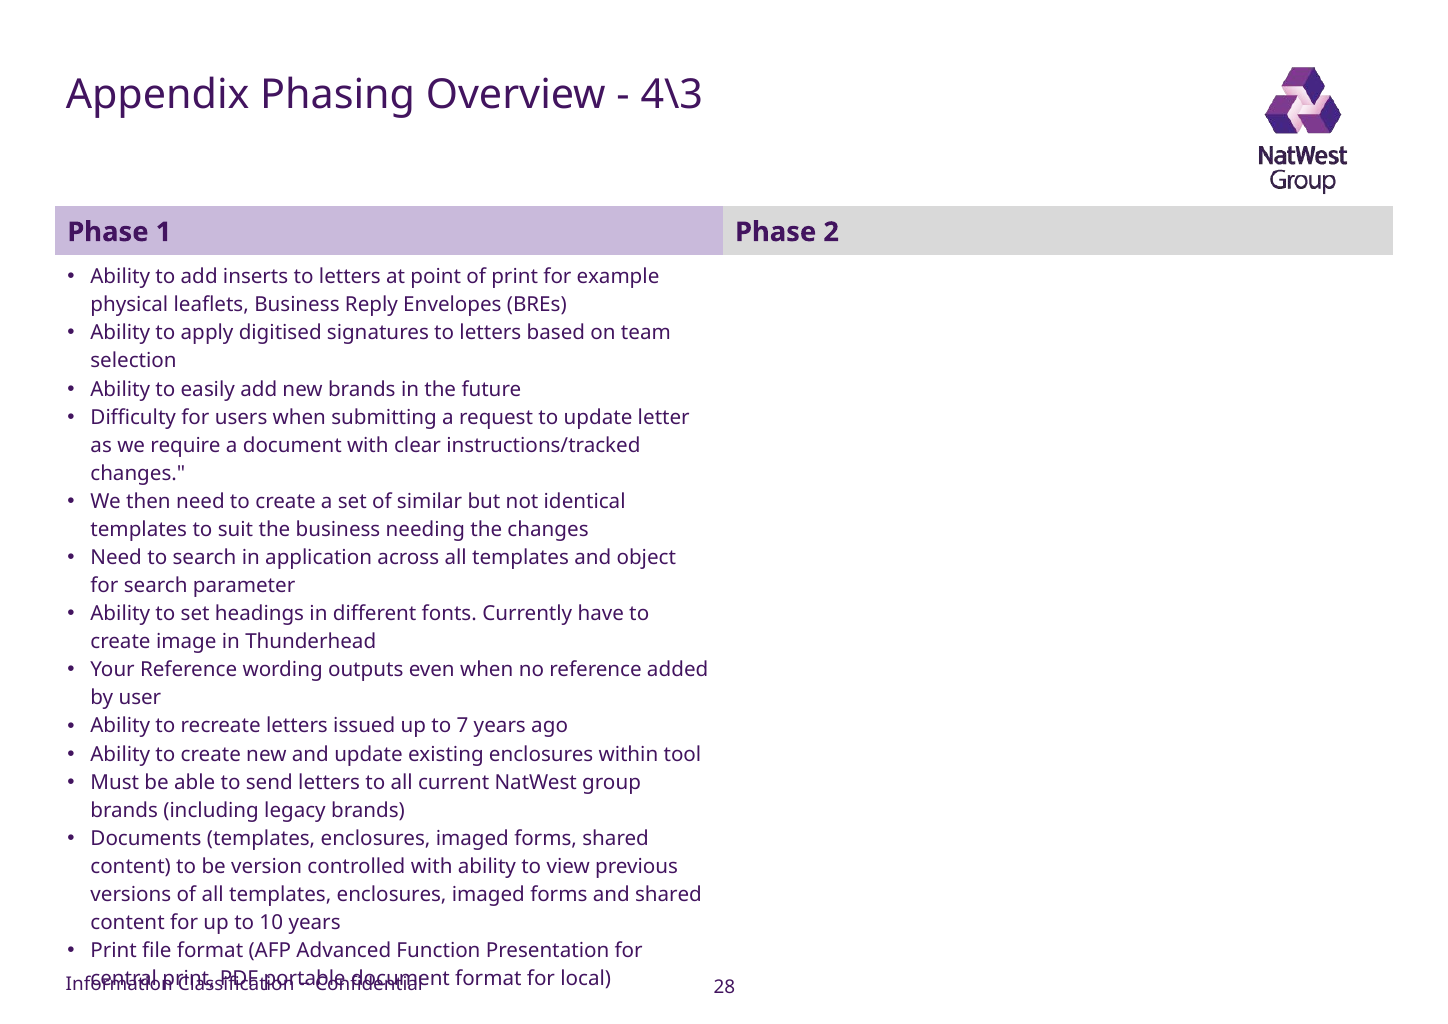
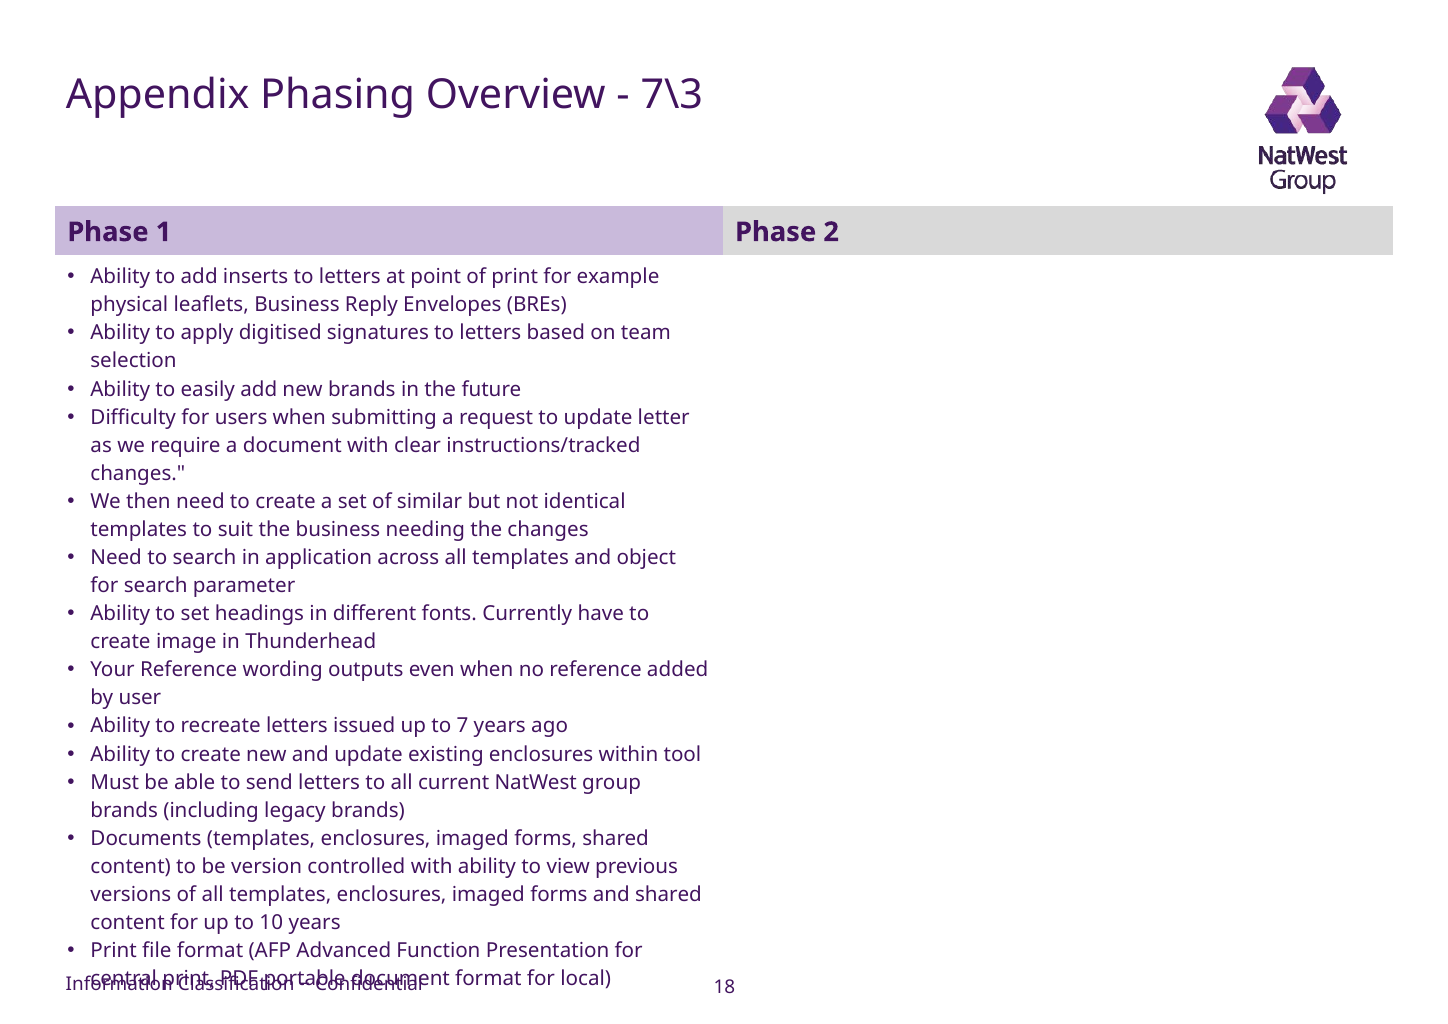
4\3: 4\3 -> 7\3
28: 28 -> 18
